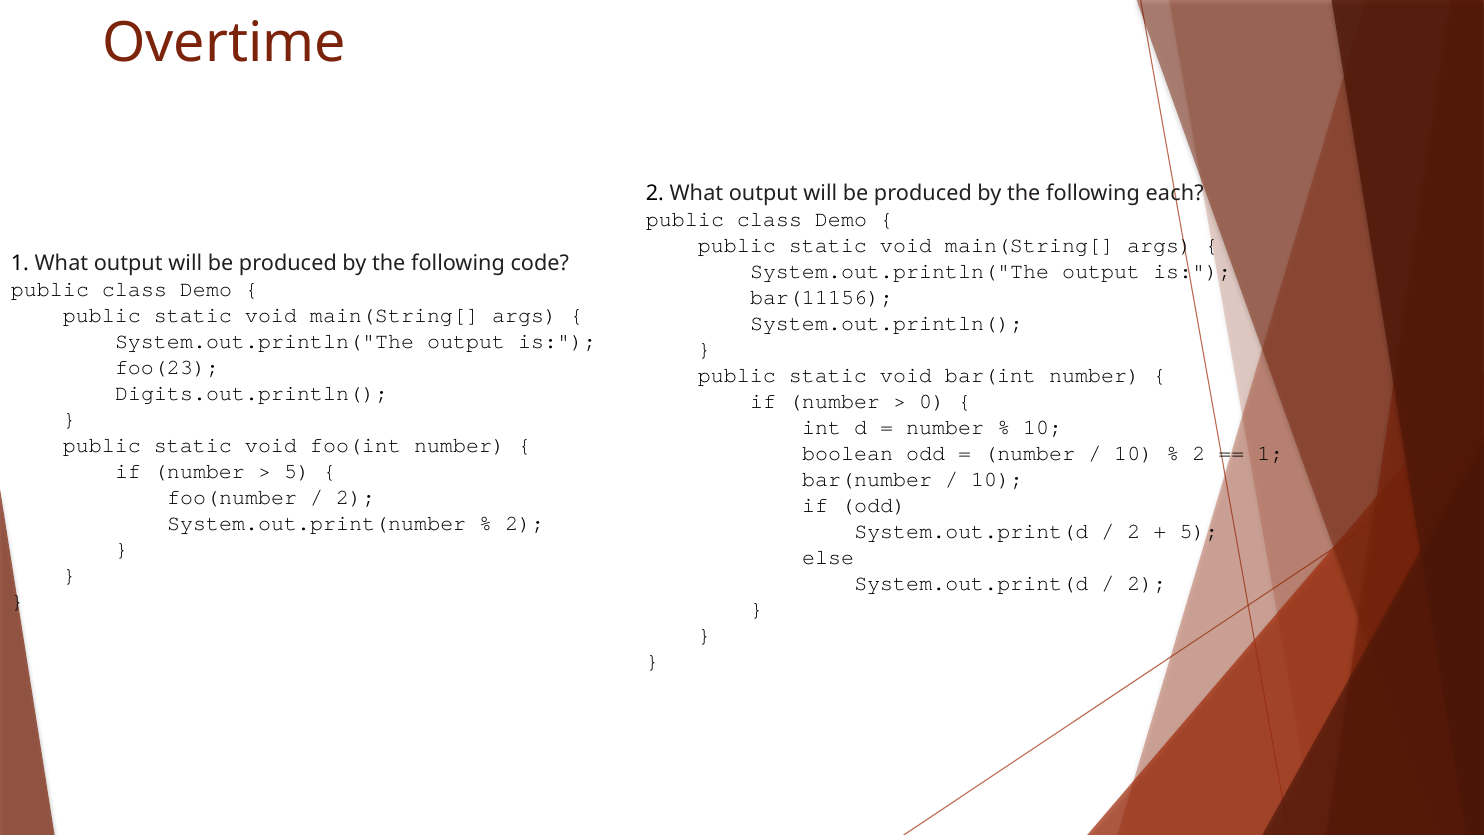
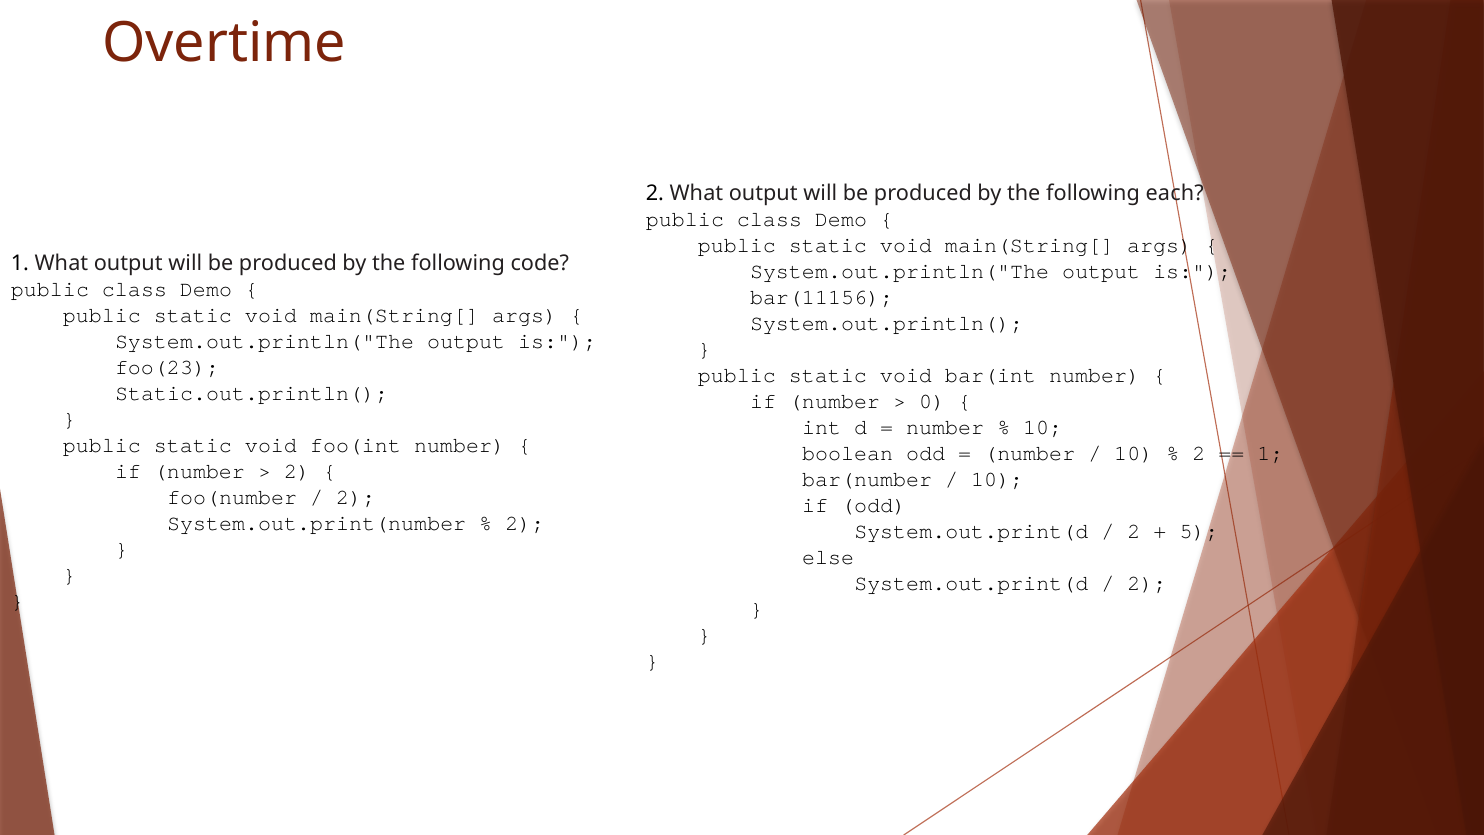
Digits.out.println(: Digits.out.println( -> Static.out.println(
5 at (297, 471): 5 -> 2
